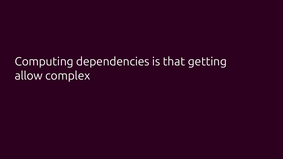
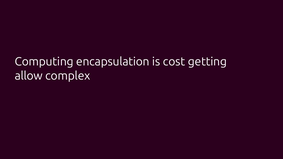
dependencies: dependencies -> encapsulation
that: that -> cost
